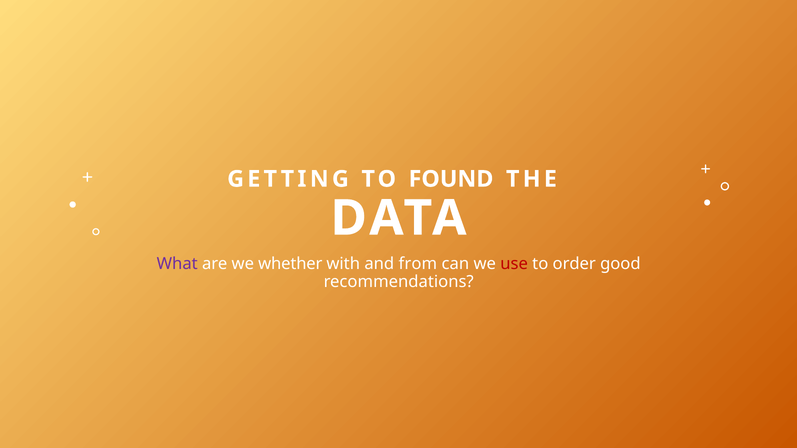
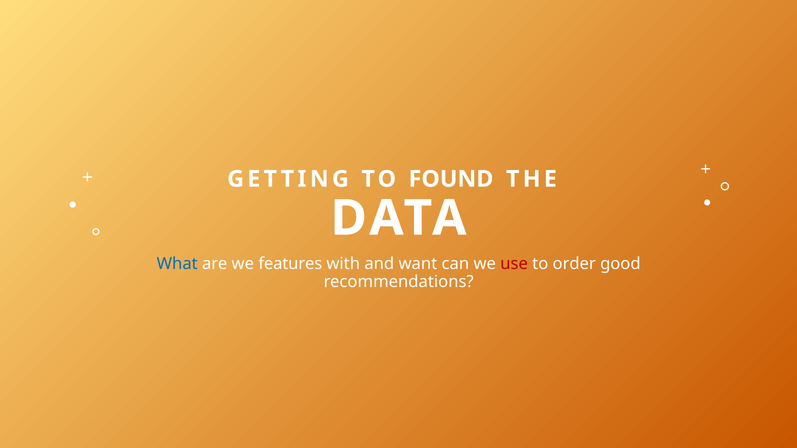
What colour: purple -> blue
whether: whether -> features
from: from -> want
